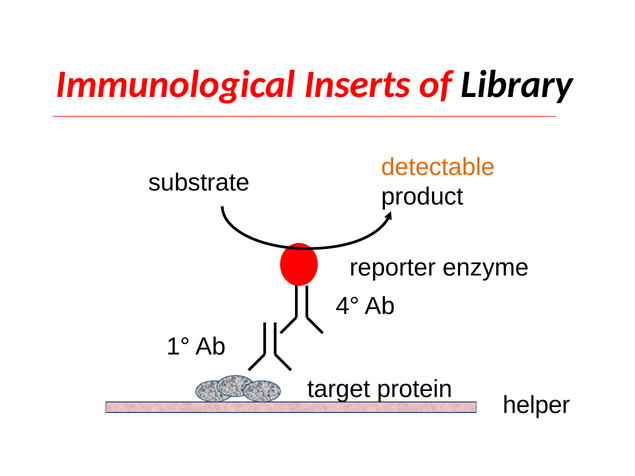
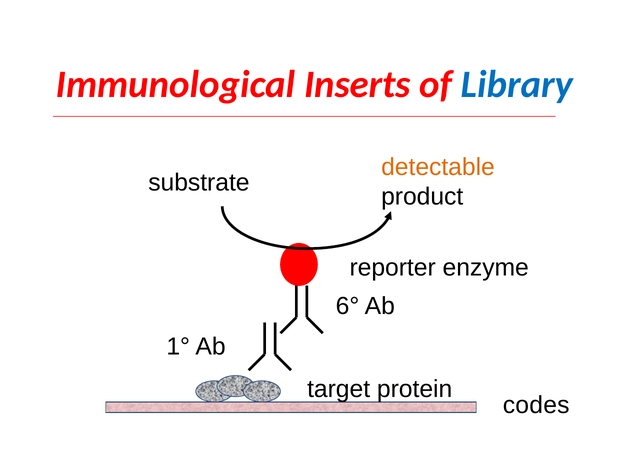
Library colour: black -> blue
4°: 4° -> 6°
helper: helper -> codes
